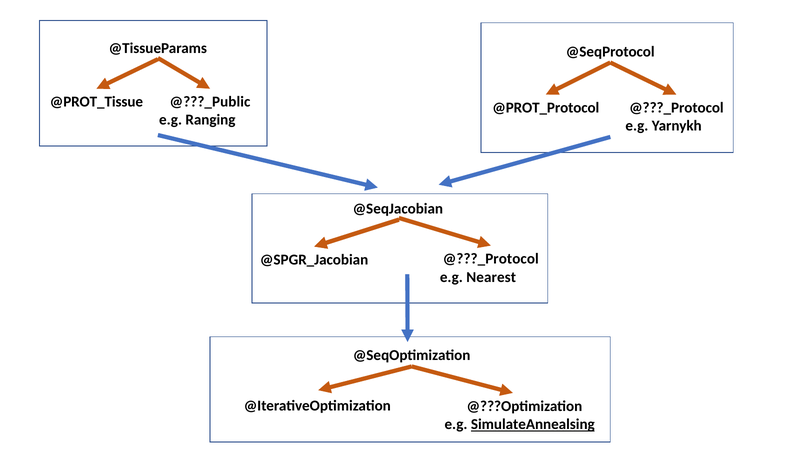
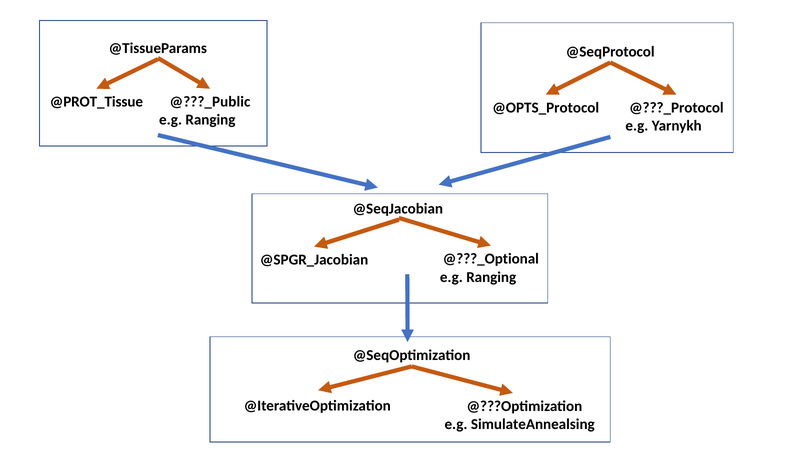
@PROT_Protocol: @PROT_Protocol -> @OPTS_Protocol
@???_Protocol at (491, 259): @???_Protocol -> @???_Optional
Nearest at (491, 277): Nearest -> Ranging
SimulateAnnealsing underline: present -> none
